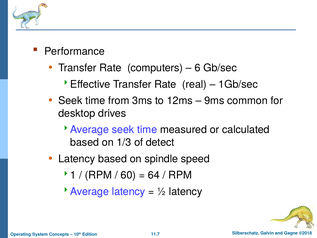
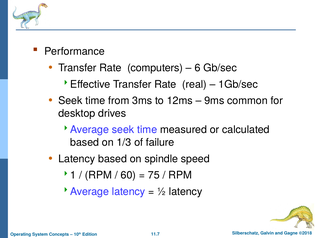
detect: detect -> failure
64: 64 -> 75
